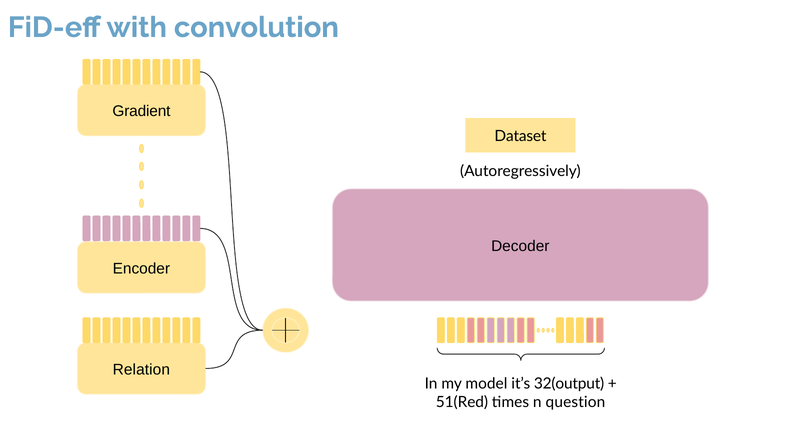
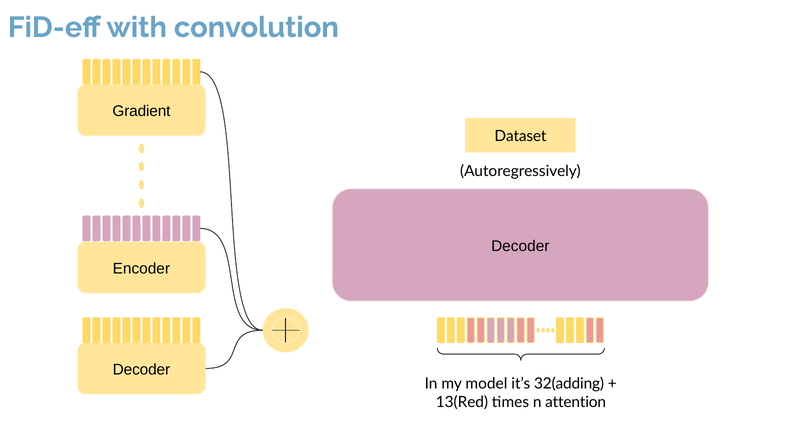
Relation at (141, 370): Relation -> Decoder
32(output: 32(output -> 32(adding
51(Red: 51(Red -> 13(Red
question: question -> attention
